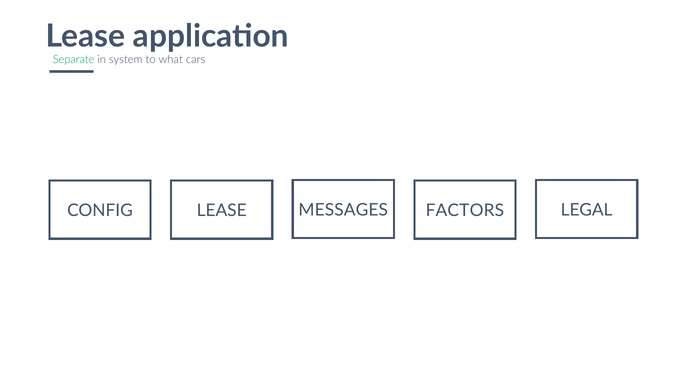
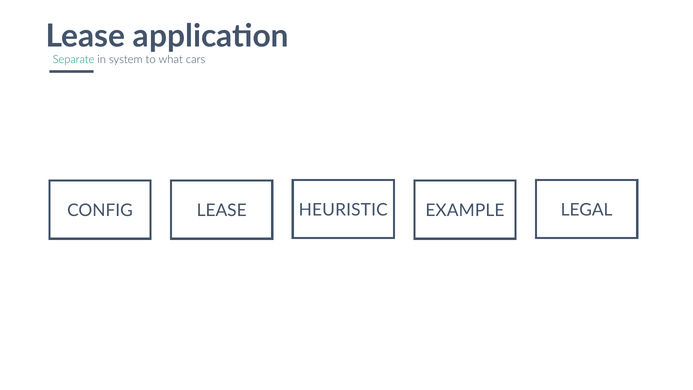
MESSAGES: MESSAGES -> HEURISTIC
FACTORS: FACTORS -> EXAMPLE
